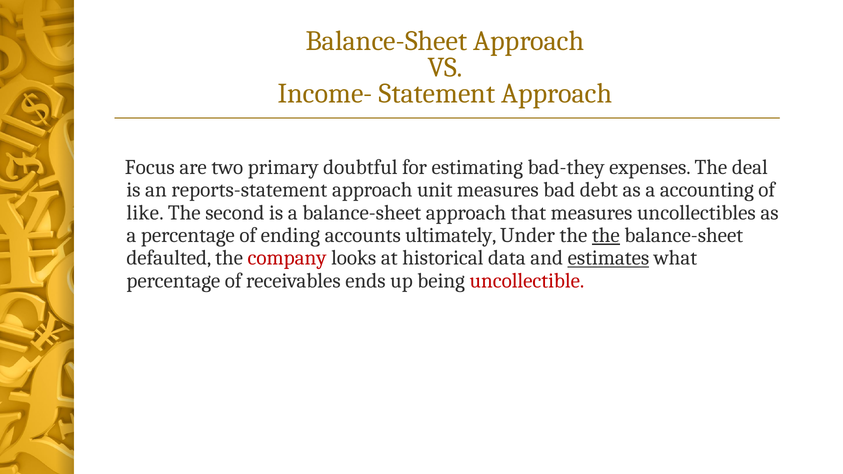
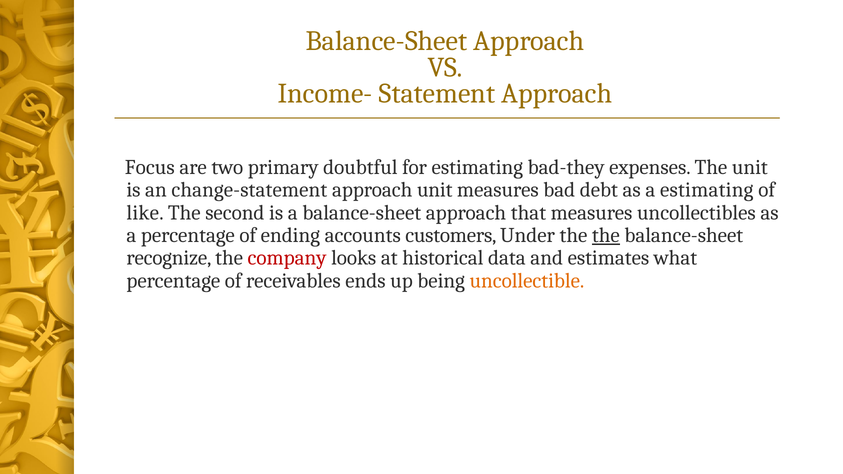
The deal: deal -> unit
reports-statement: reports-statement -> change-statement
a accounting: accounting -> estimating
ultimately: ultimately -> customers
defaulted: defaulted -> recognize
estimates underline: present -> none
uncollectible colour: red -> orange
